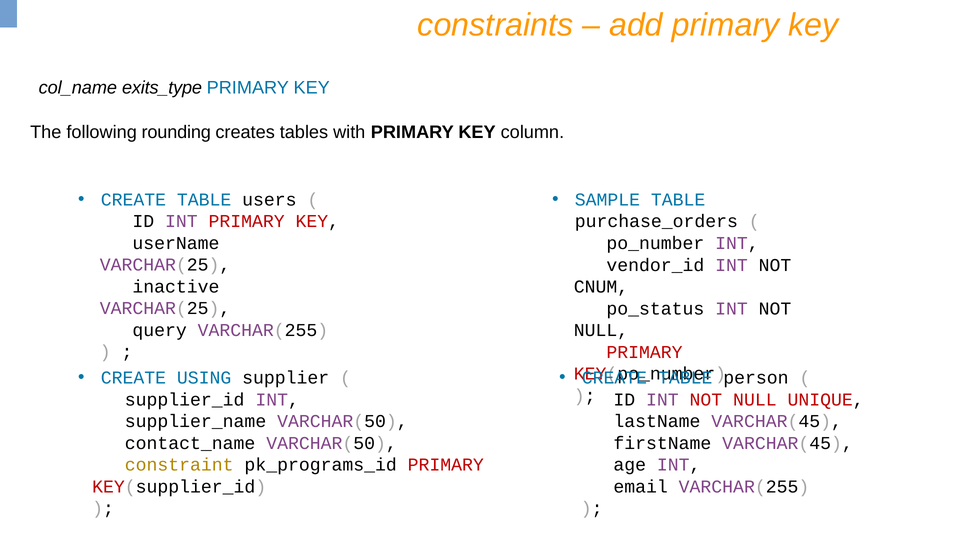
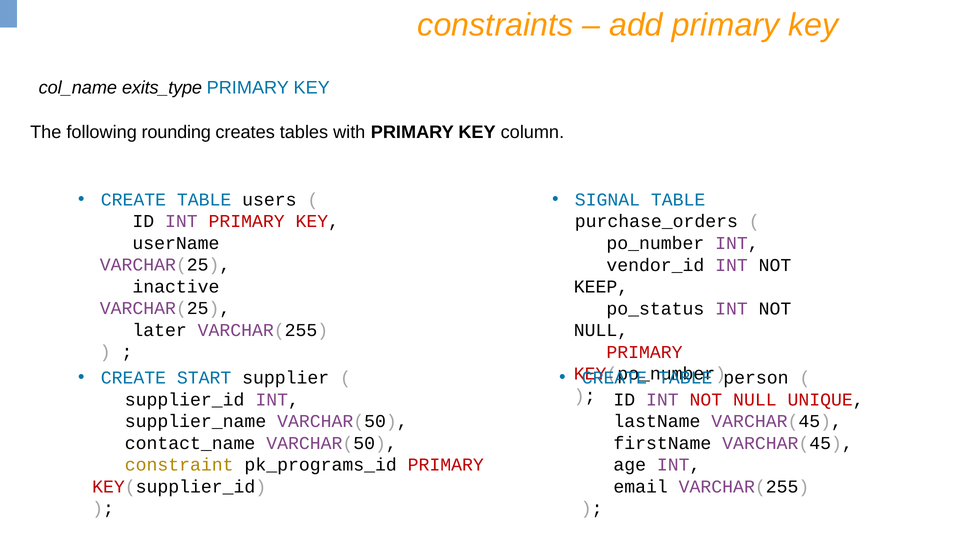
SAMPLE: SAMPLE -> SIGNAL
CNUM: CNUM -> KEEP
query: query -> later
USING: USING -> START
